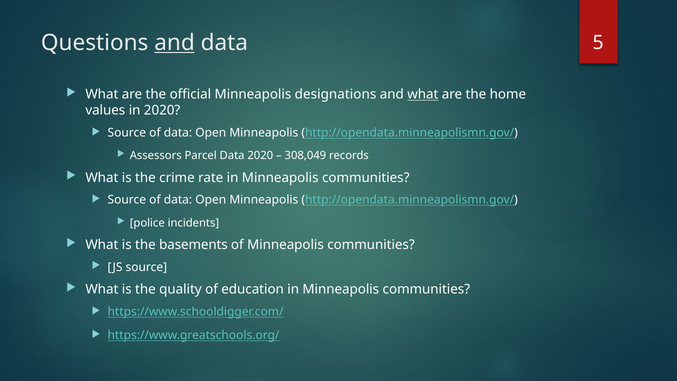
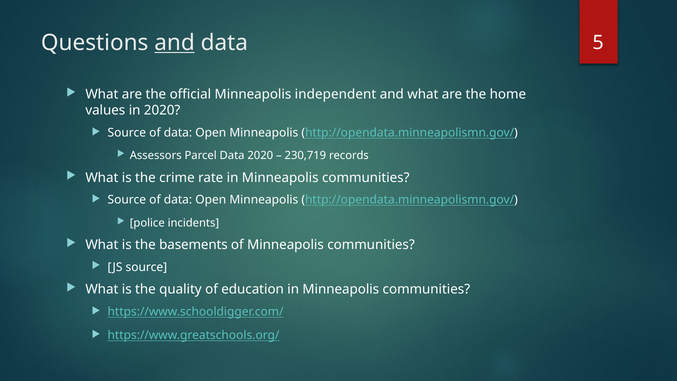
designations: designations -> independent
what at (423, 94) underline: present -> none
308,049: 308,049 -> 230,719
